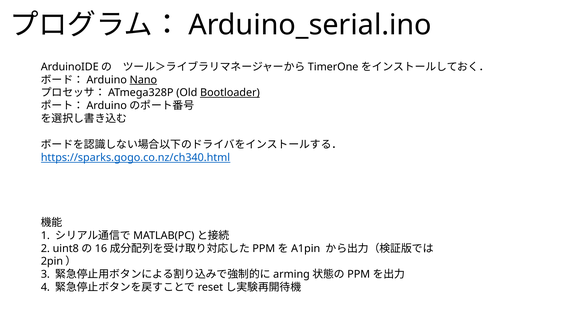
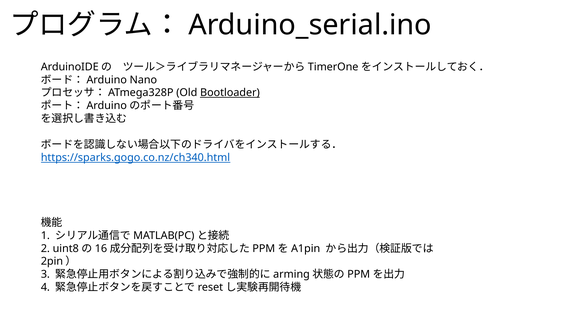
Nano underline: present -> none
